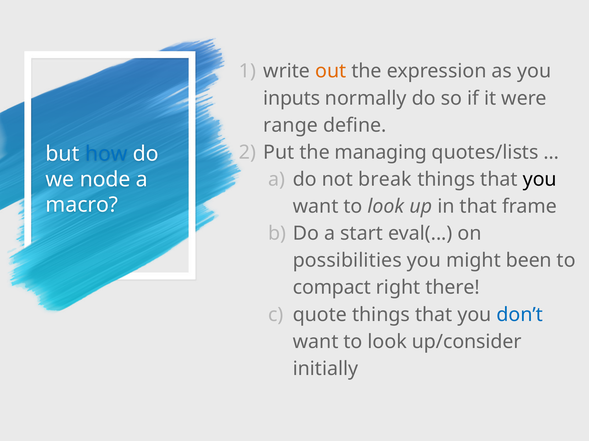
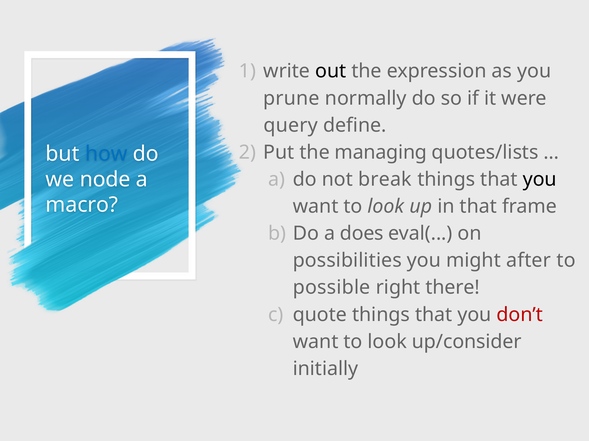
out colour: orange -> black
inputs: inputs -> prune
range: range -> query
start: start -> does
been: been -> after
compact: compact -> possible
don’t colour: blue -> red
